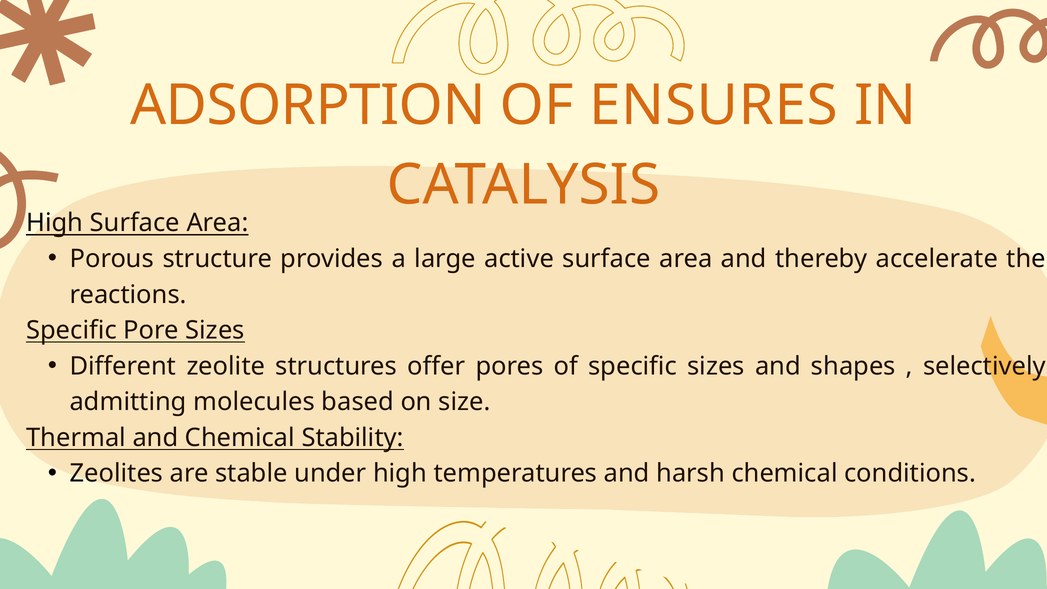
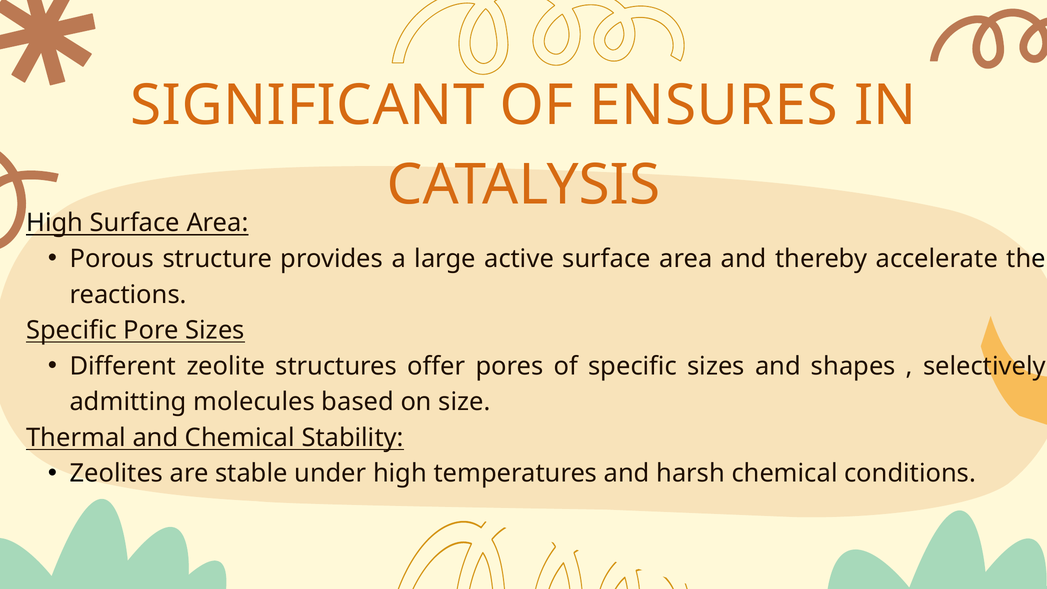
ADSORPTION: ADSORPTION -> SIGNIFICANT
